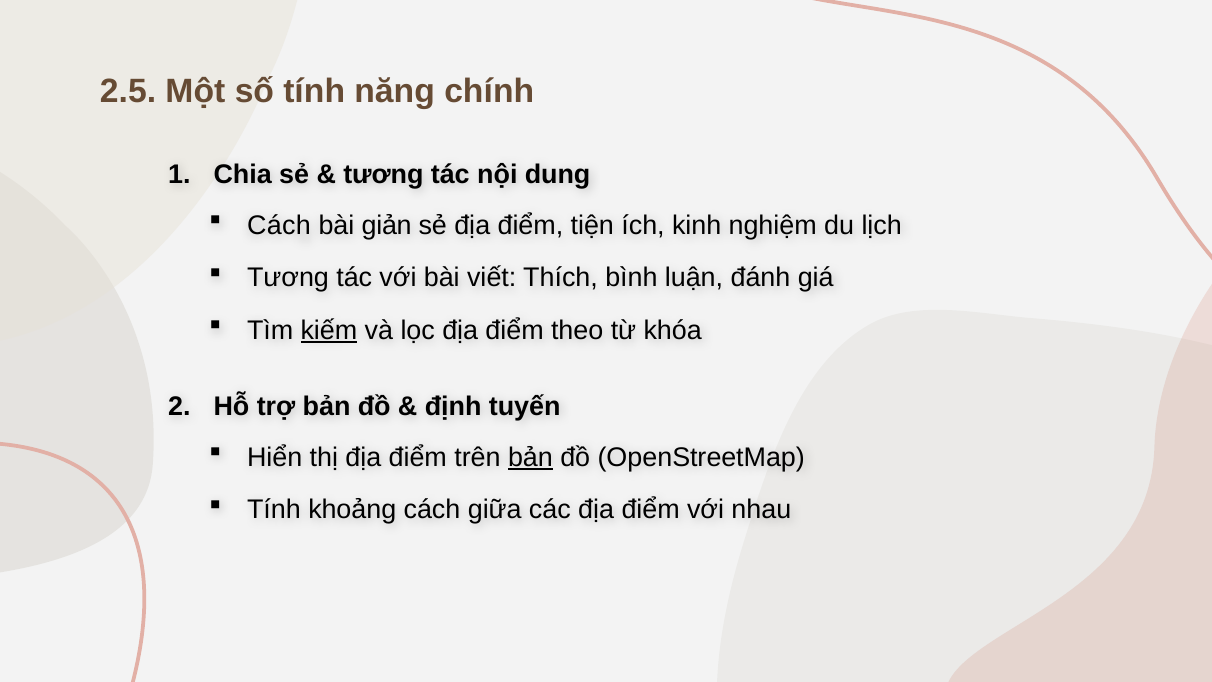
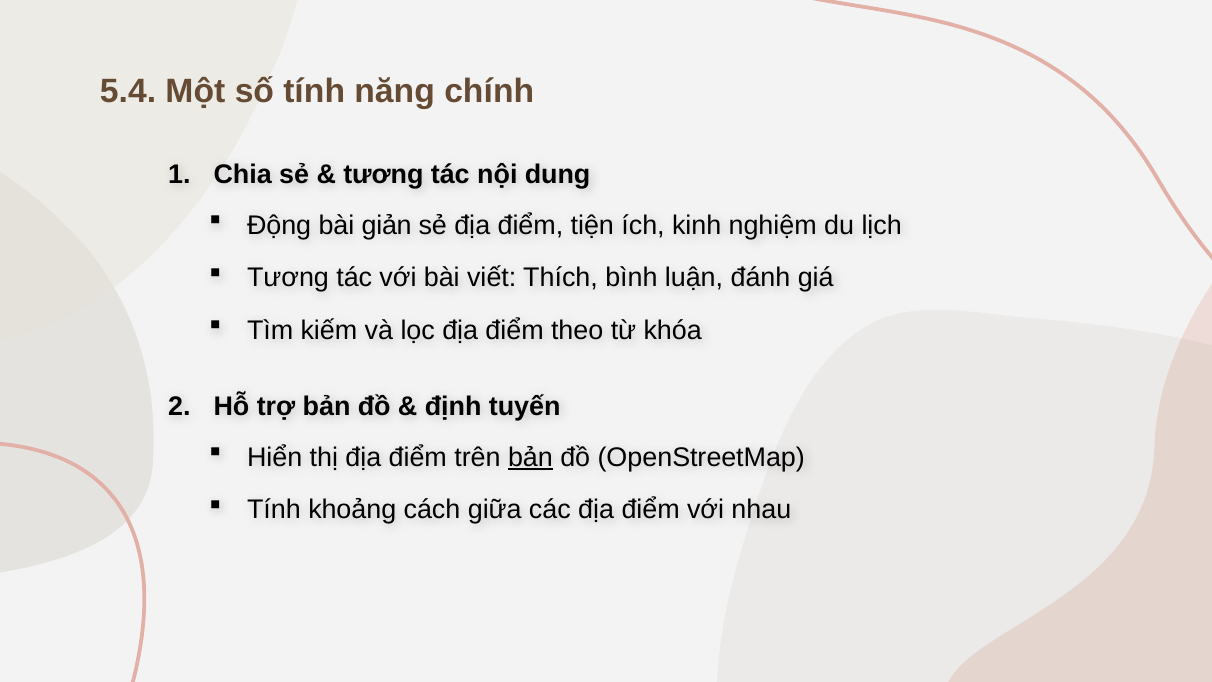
2.5: 2.5 -> 5.4
Cách at (279, 225): Cách -> Động
kiếm underline: present -> none
